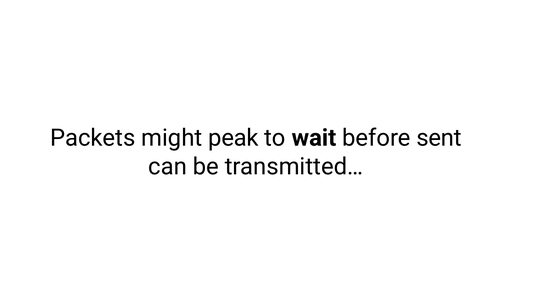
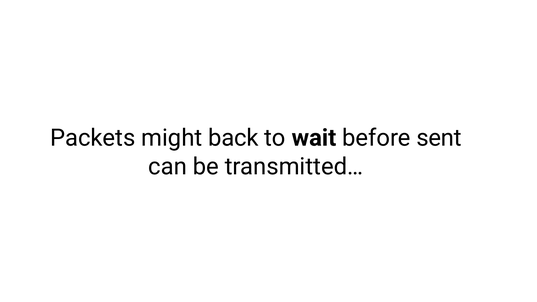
peak: peak -> back
